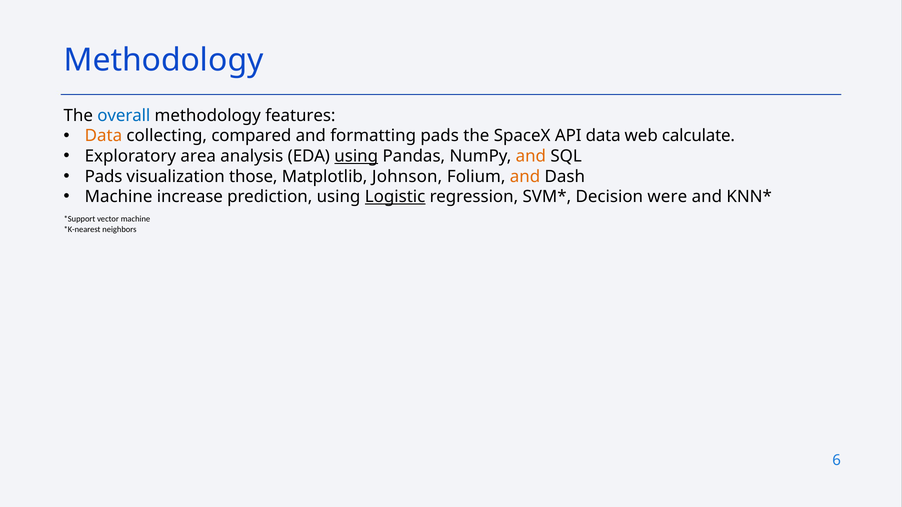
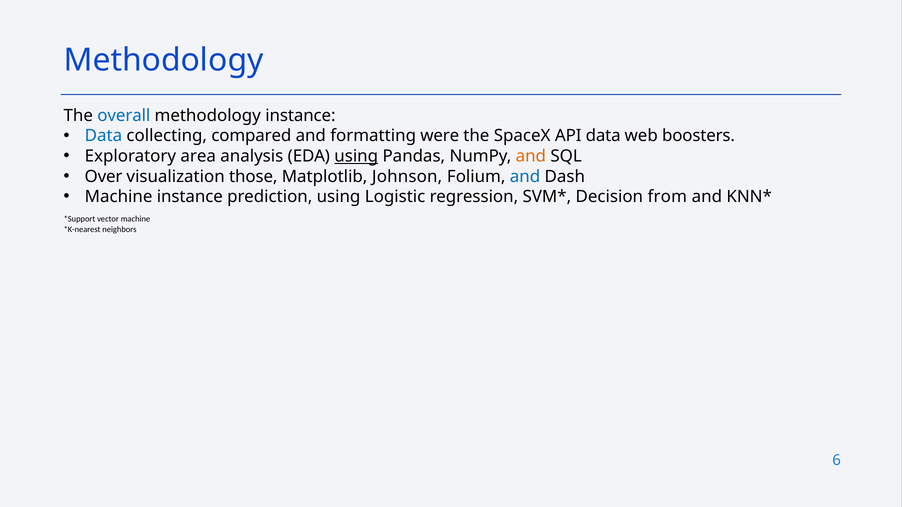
methodology features: features -> instance
Data at (103, 136) colour: orange -> blue
formatting pads: pads -> were
calculate: calculate -> boosters
Pads at (104, 177): Pads -> Over
and at (525, 177) colour: orange -> blue
Machine increase: increase -> instance
Logistic underline: present -> none
were: were -> from
